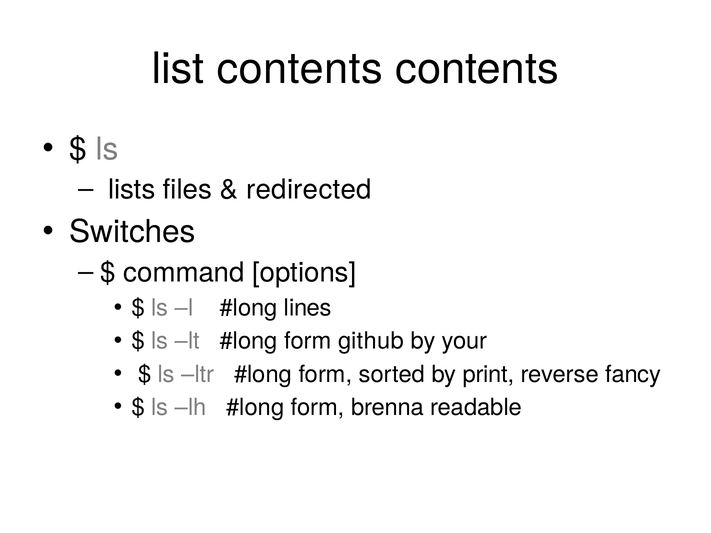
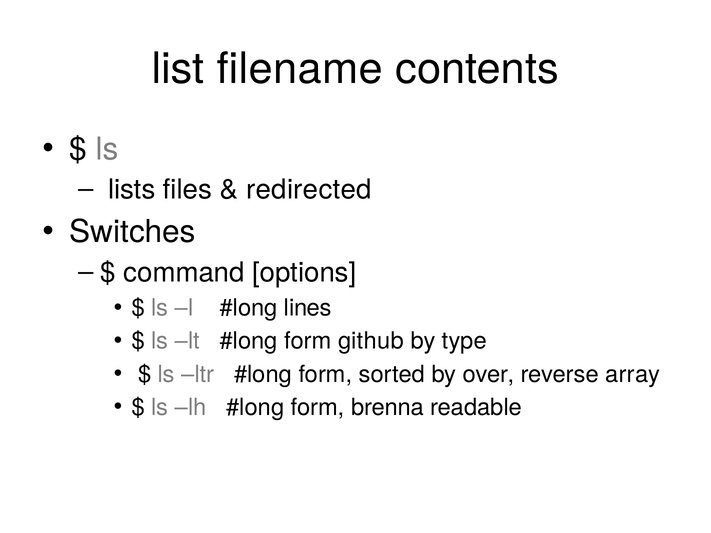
list contents: contents -> filename
your: your -> type
print: print -> over
fancy: fancy -> array
